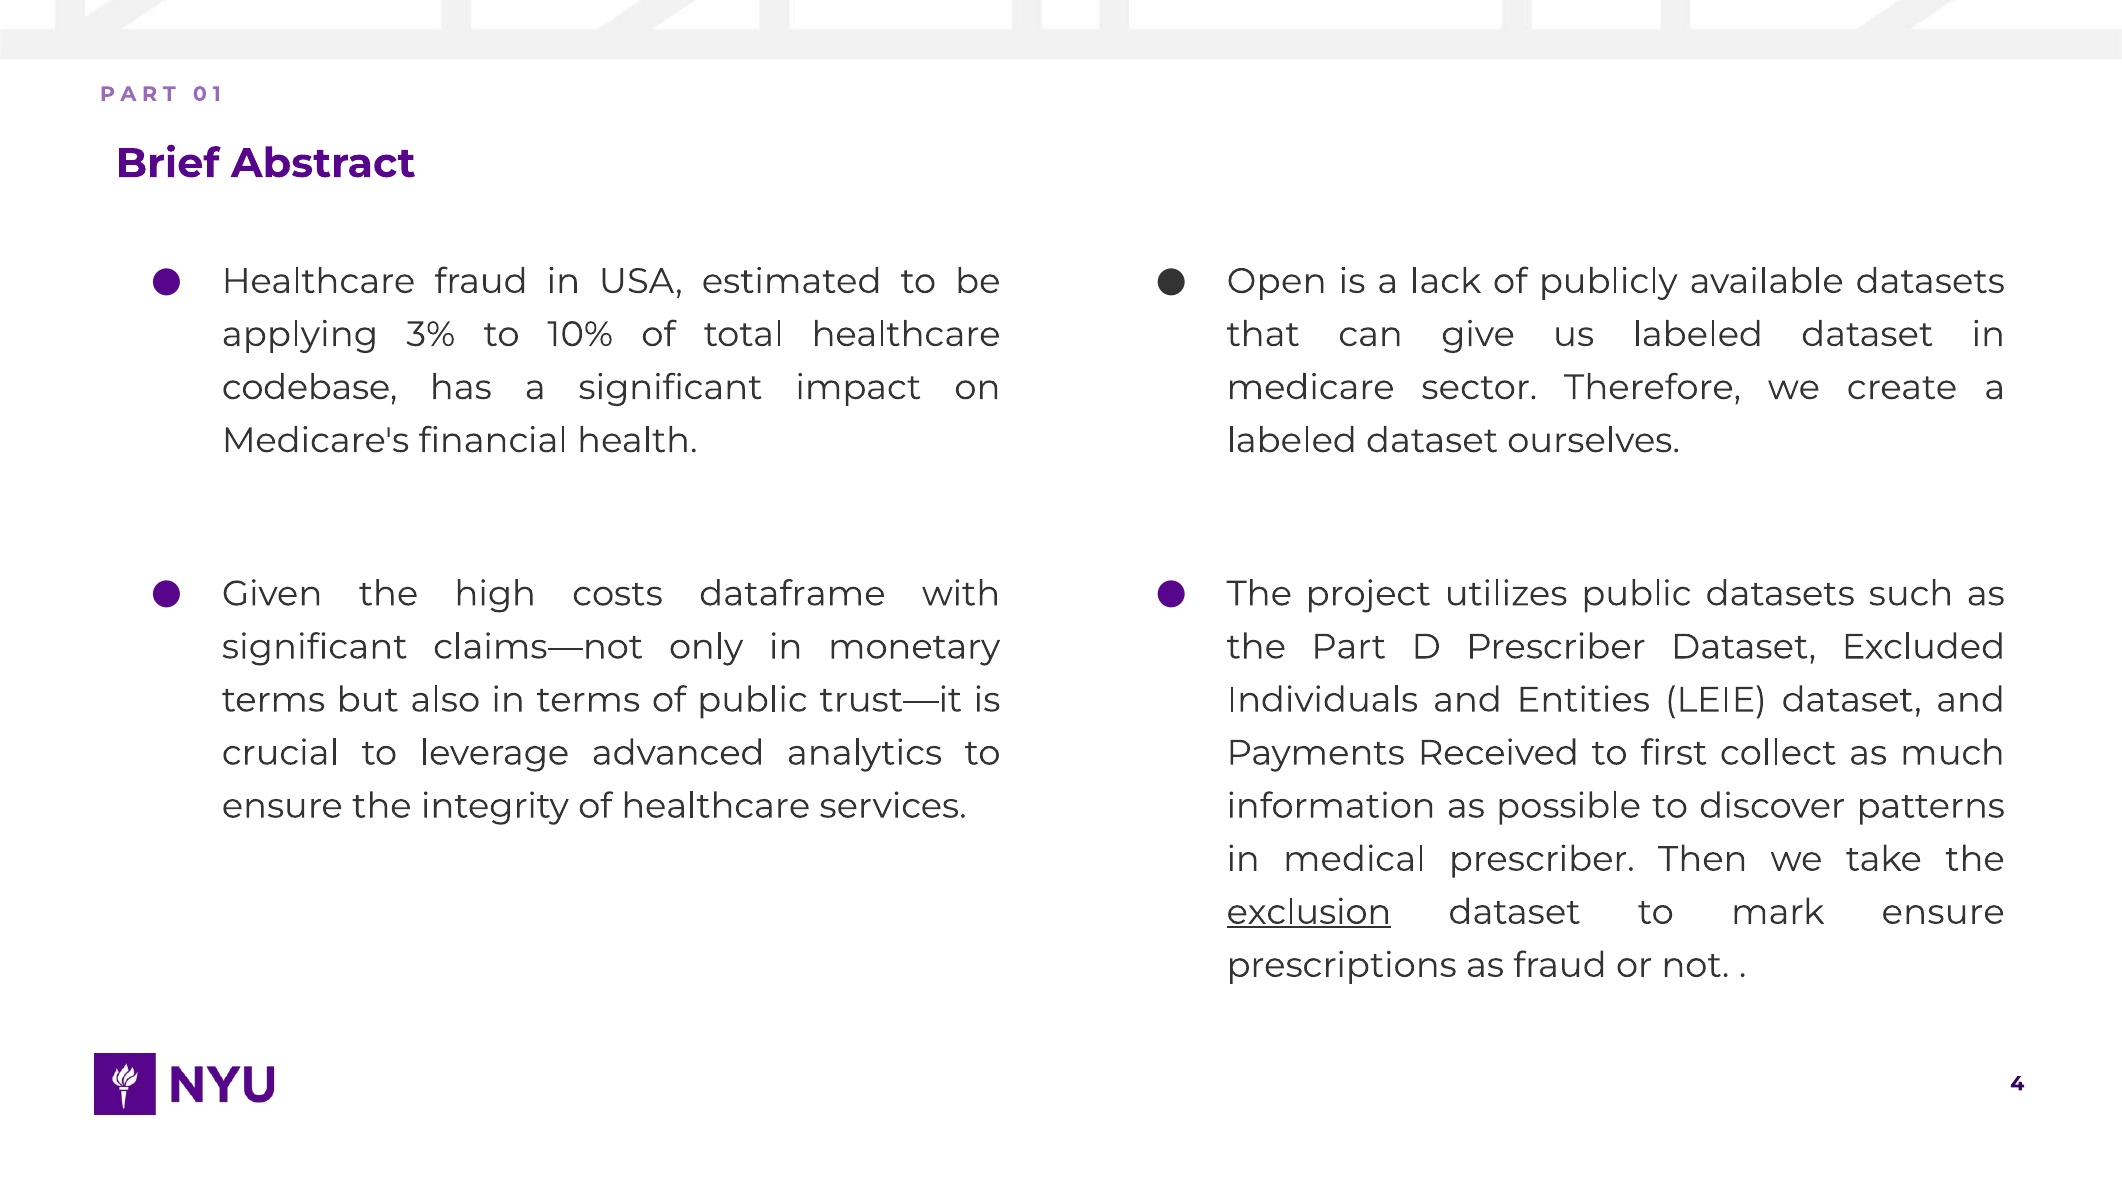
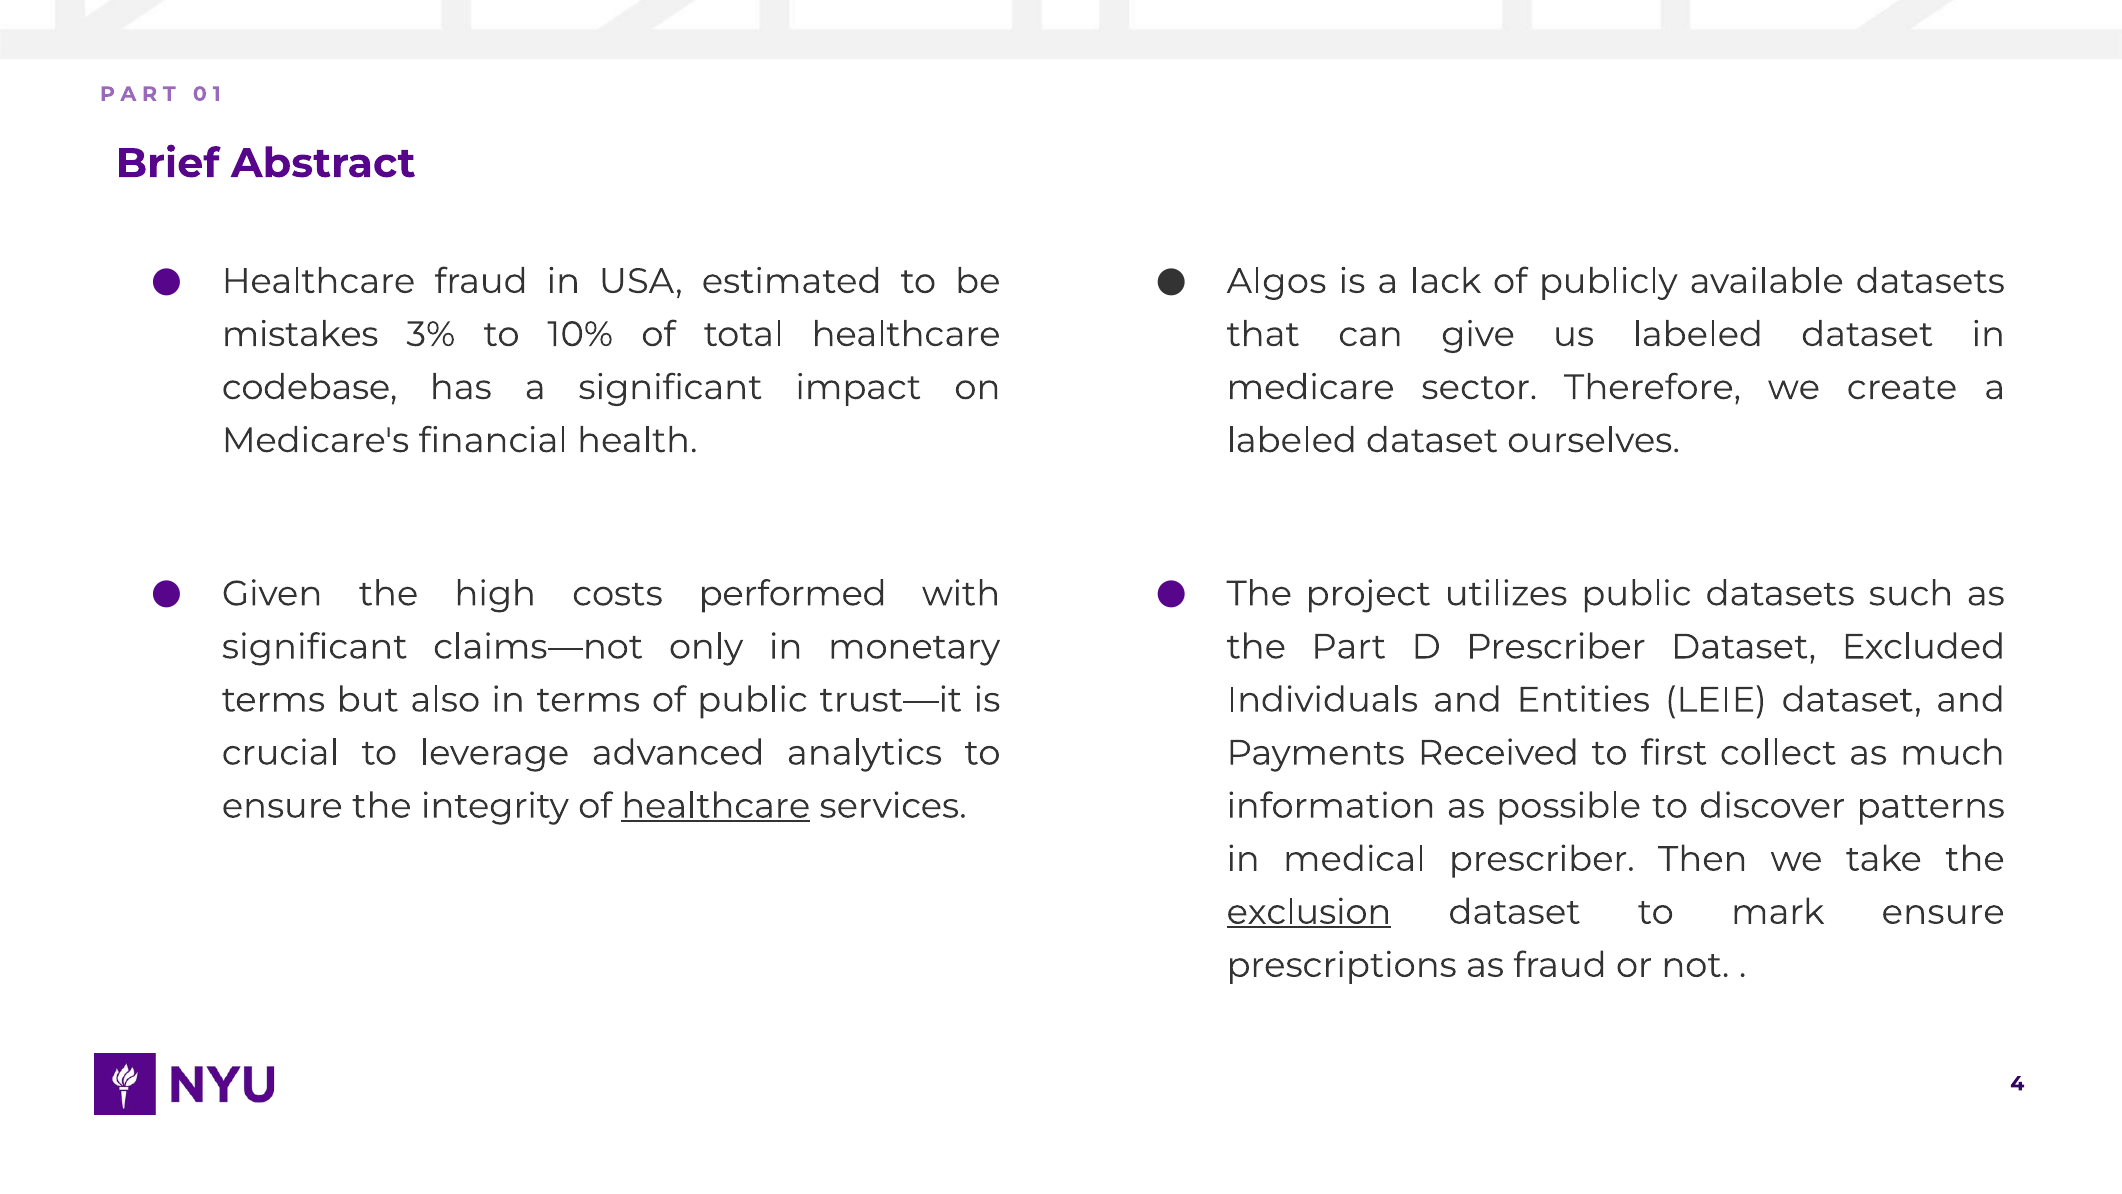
Open: Open -> Algos
applying: applying -> mistakes
dataframe: dataframe -> performed
healthcare at (716, 806) underline: none -> present
